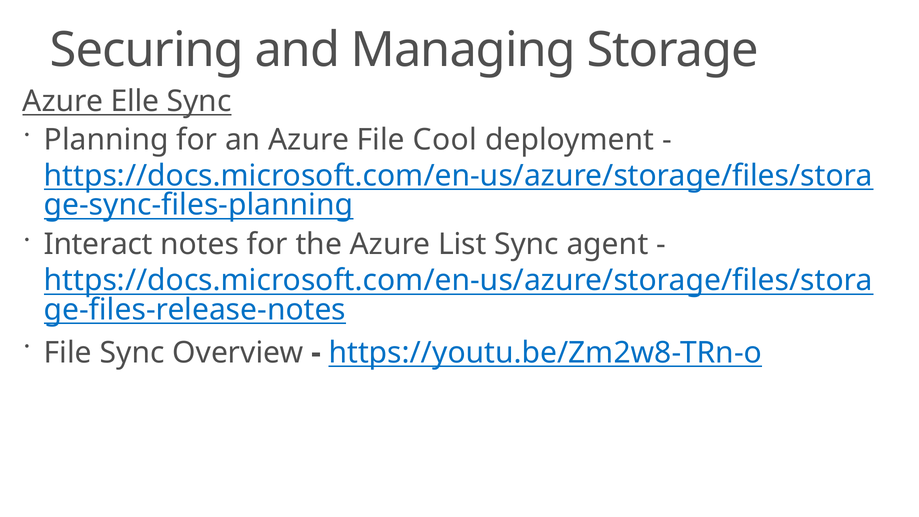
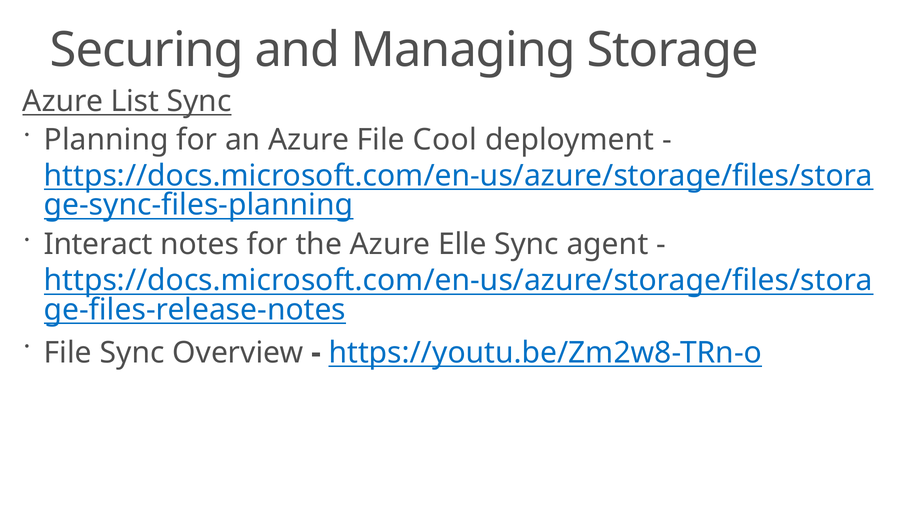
Elle: Elle -> List
List: List -> Elle
